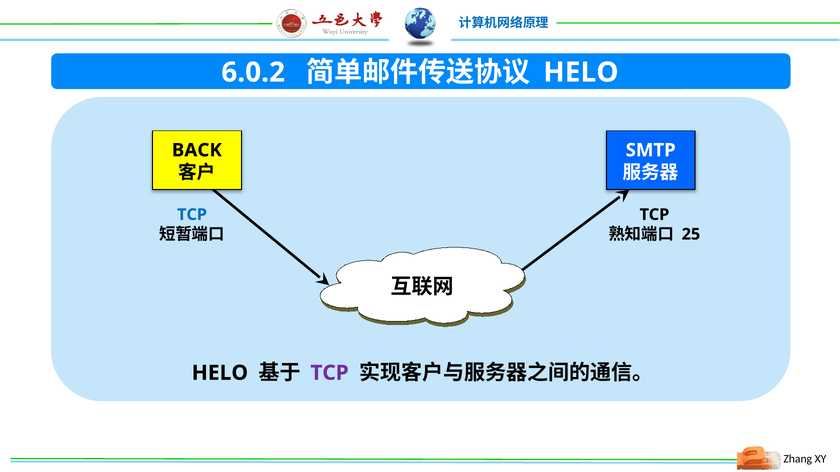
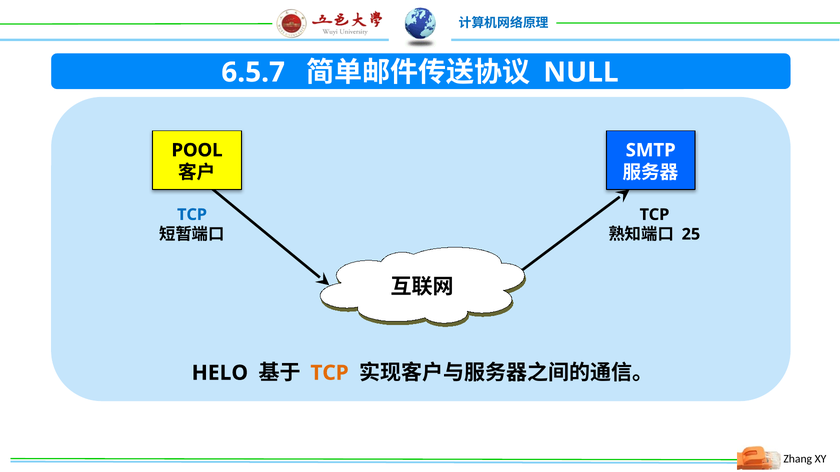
6.0.2: 6.0.2 -> 6.5.7
HELO at (581, 72): HELO -> NULL
BACK: BACK -> POOL
TCP at (330, 373) colour: purple -> orange
